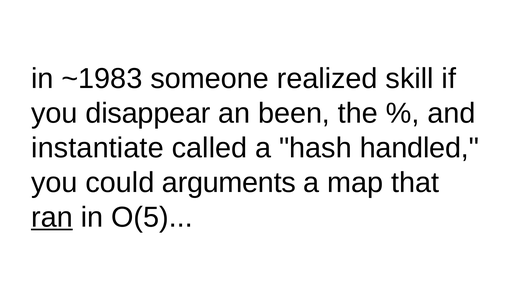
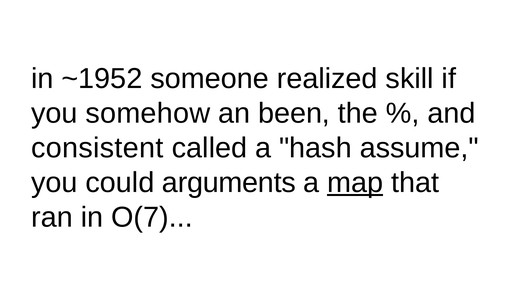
~1983: ~1983 -> ~1952
disappear: disappear -> somehow
instantiate: instantiate -> consistent
handled: handled -> assume
map underline: none -> present
ran underline: present -> none
O(5: O(5 -> O(7
